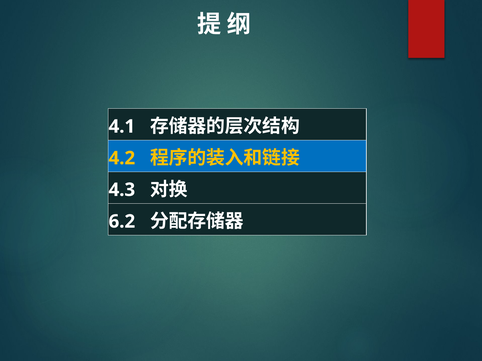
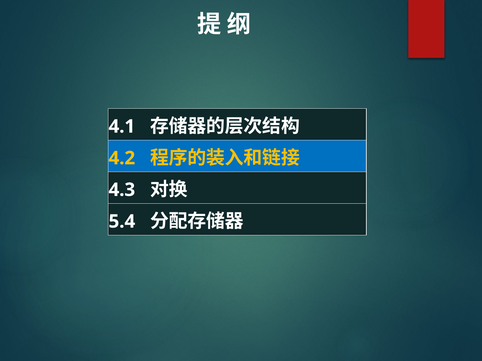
6.2: 6.2 -> 5.4
